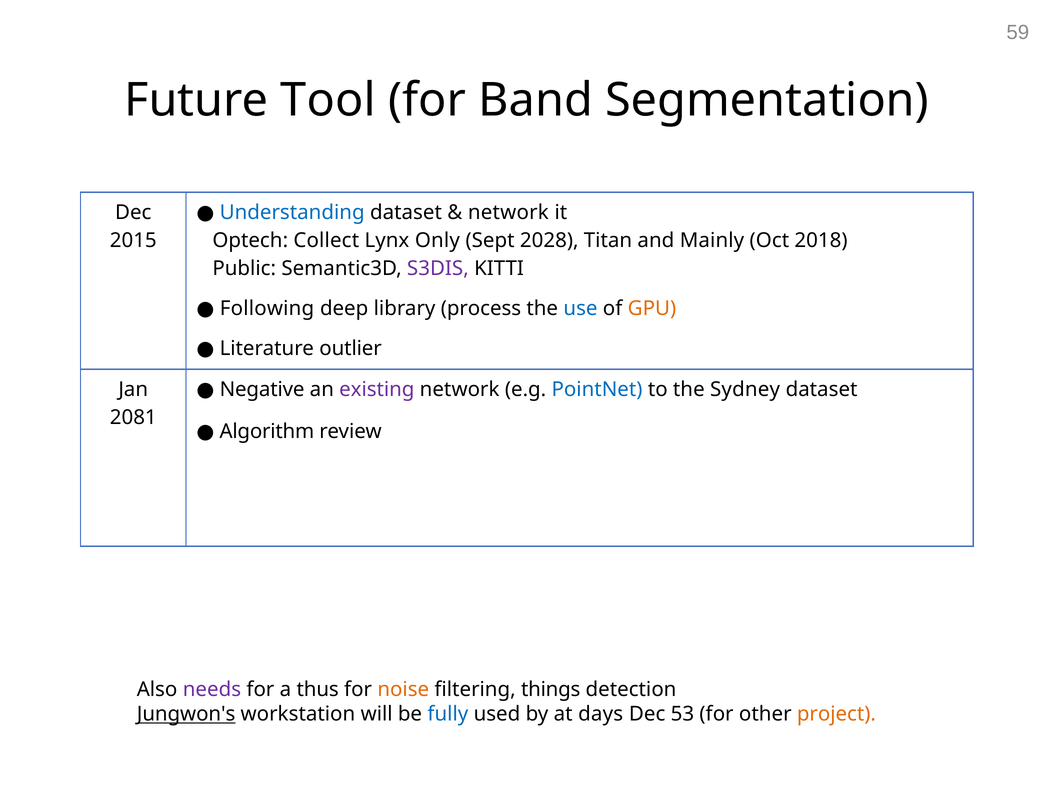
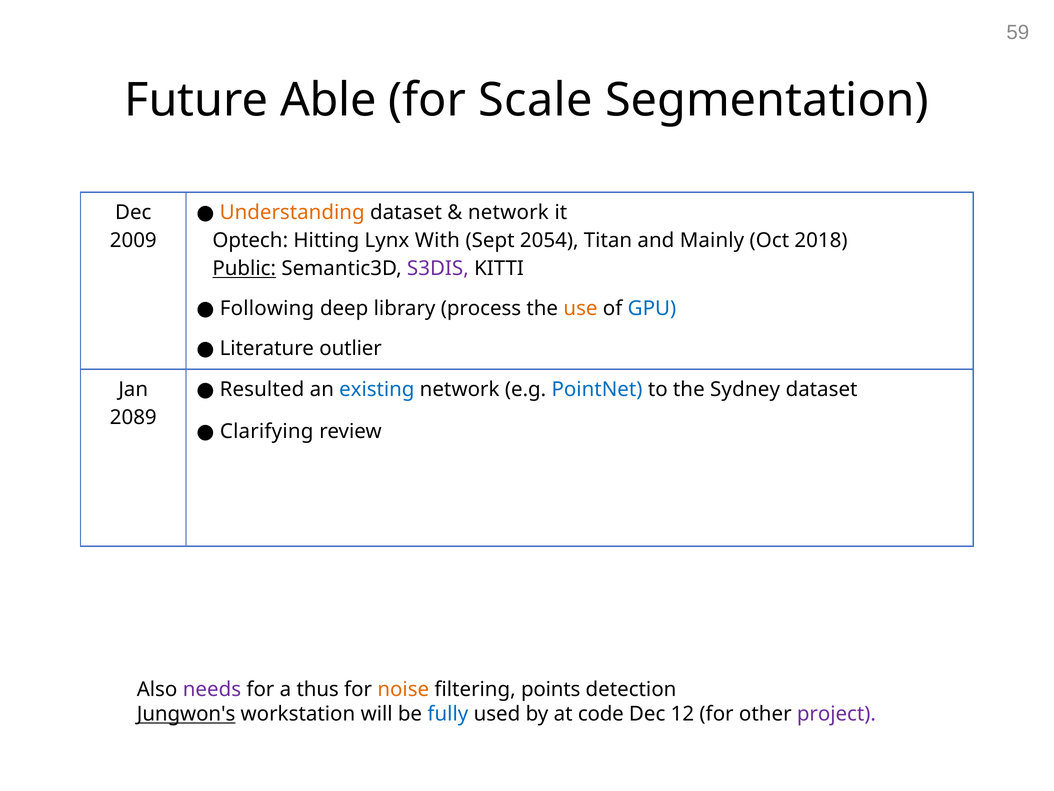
Tool: Tool -> Able
Band: Band -> Scale
Understanding colour: blue -> orange
2015: 2015 -> 2009
Collect: Collect -> Hitting
Only: Only -> With
2028: 2028 -> 2054
Public underline: none -> present
use colour: blue -> orange
GPU colour: orange -> blue
Negative: Negative -> Resulted
existing colour: purple -> blue
2081: 2081 -> 2089
Algorithm: Algorithm -> Clarifying
things: things -> points
days: days -> code
53: 53 -> 12
project colour: orange -> purple
